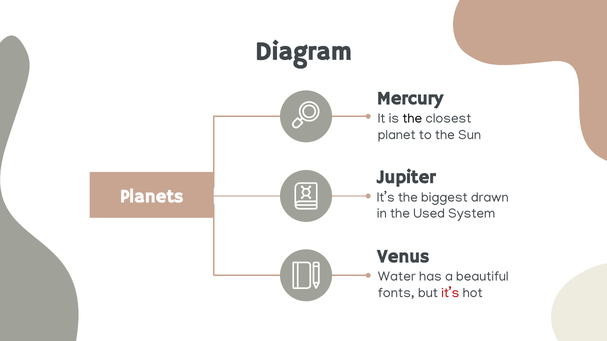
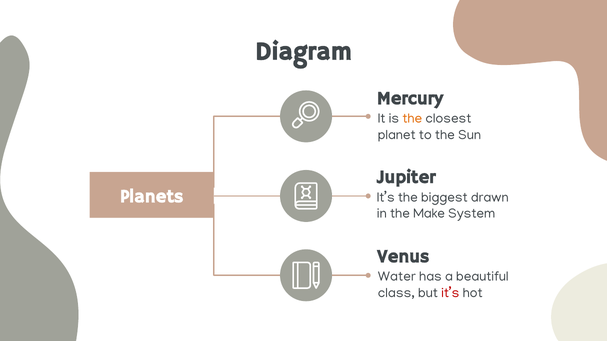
the at (412, 119) colour: black -> orange
Used: Used -> Make
fonts: fonts -> class
